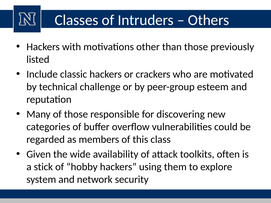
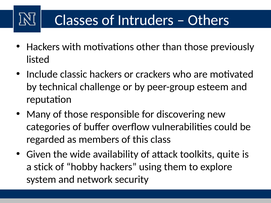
often: often -> quite
